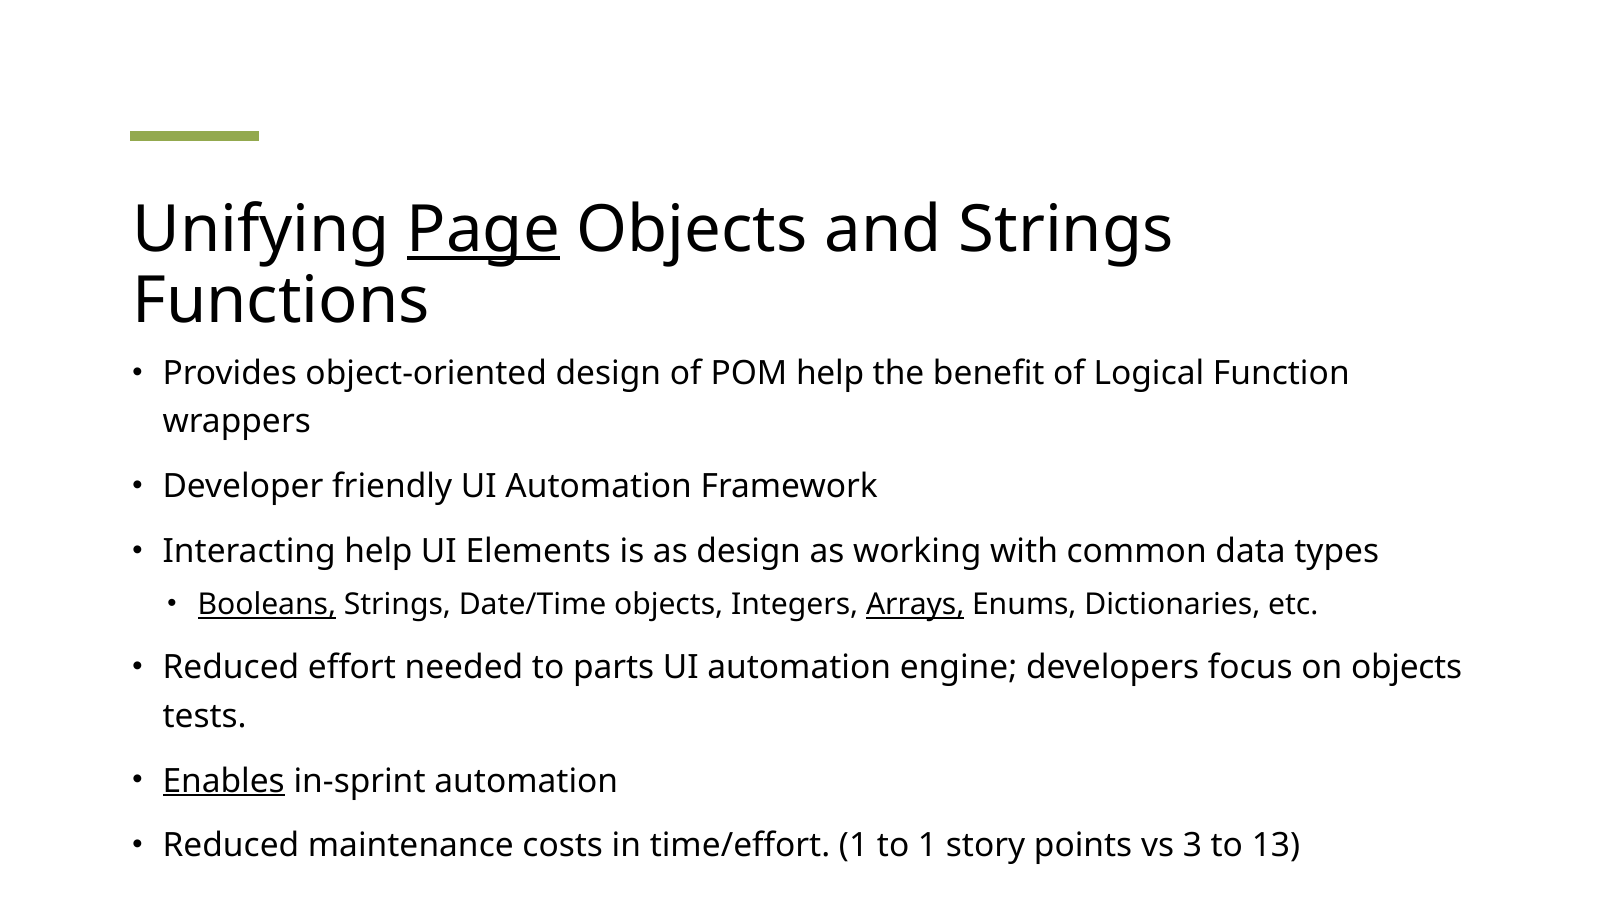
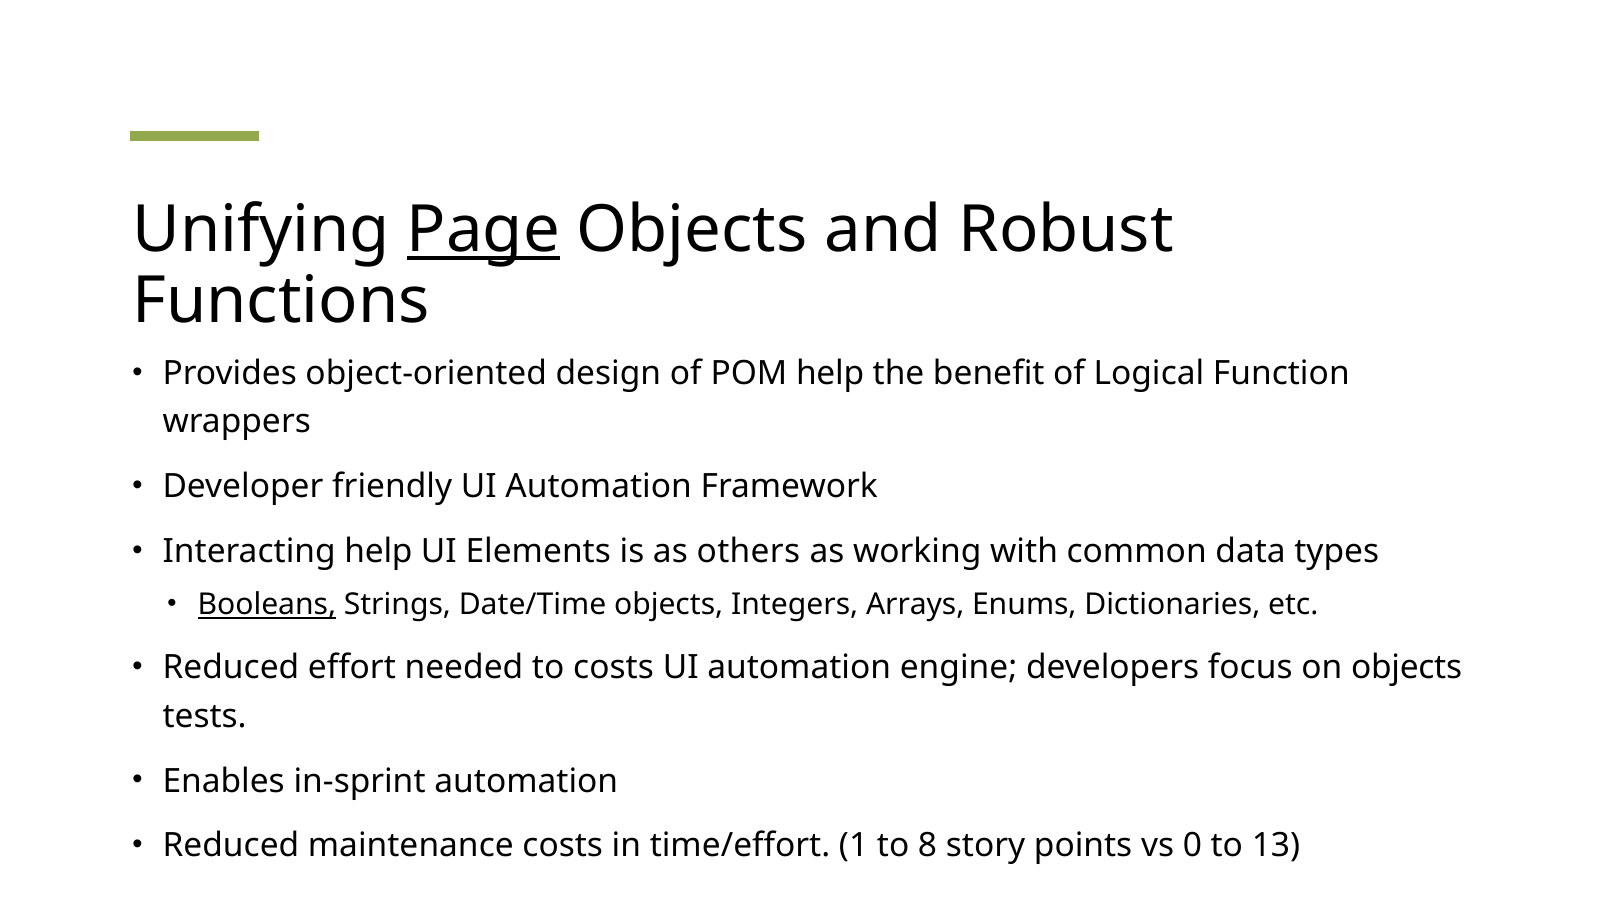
and Strings: Strings -> Robust
as design: design -> others
Arrays underline: present -> none
to parts: parts -> costs
Enables underline: present -> none
to 1: 1 -> 8
3: 3 -> 0
